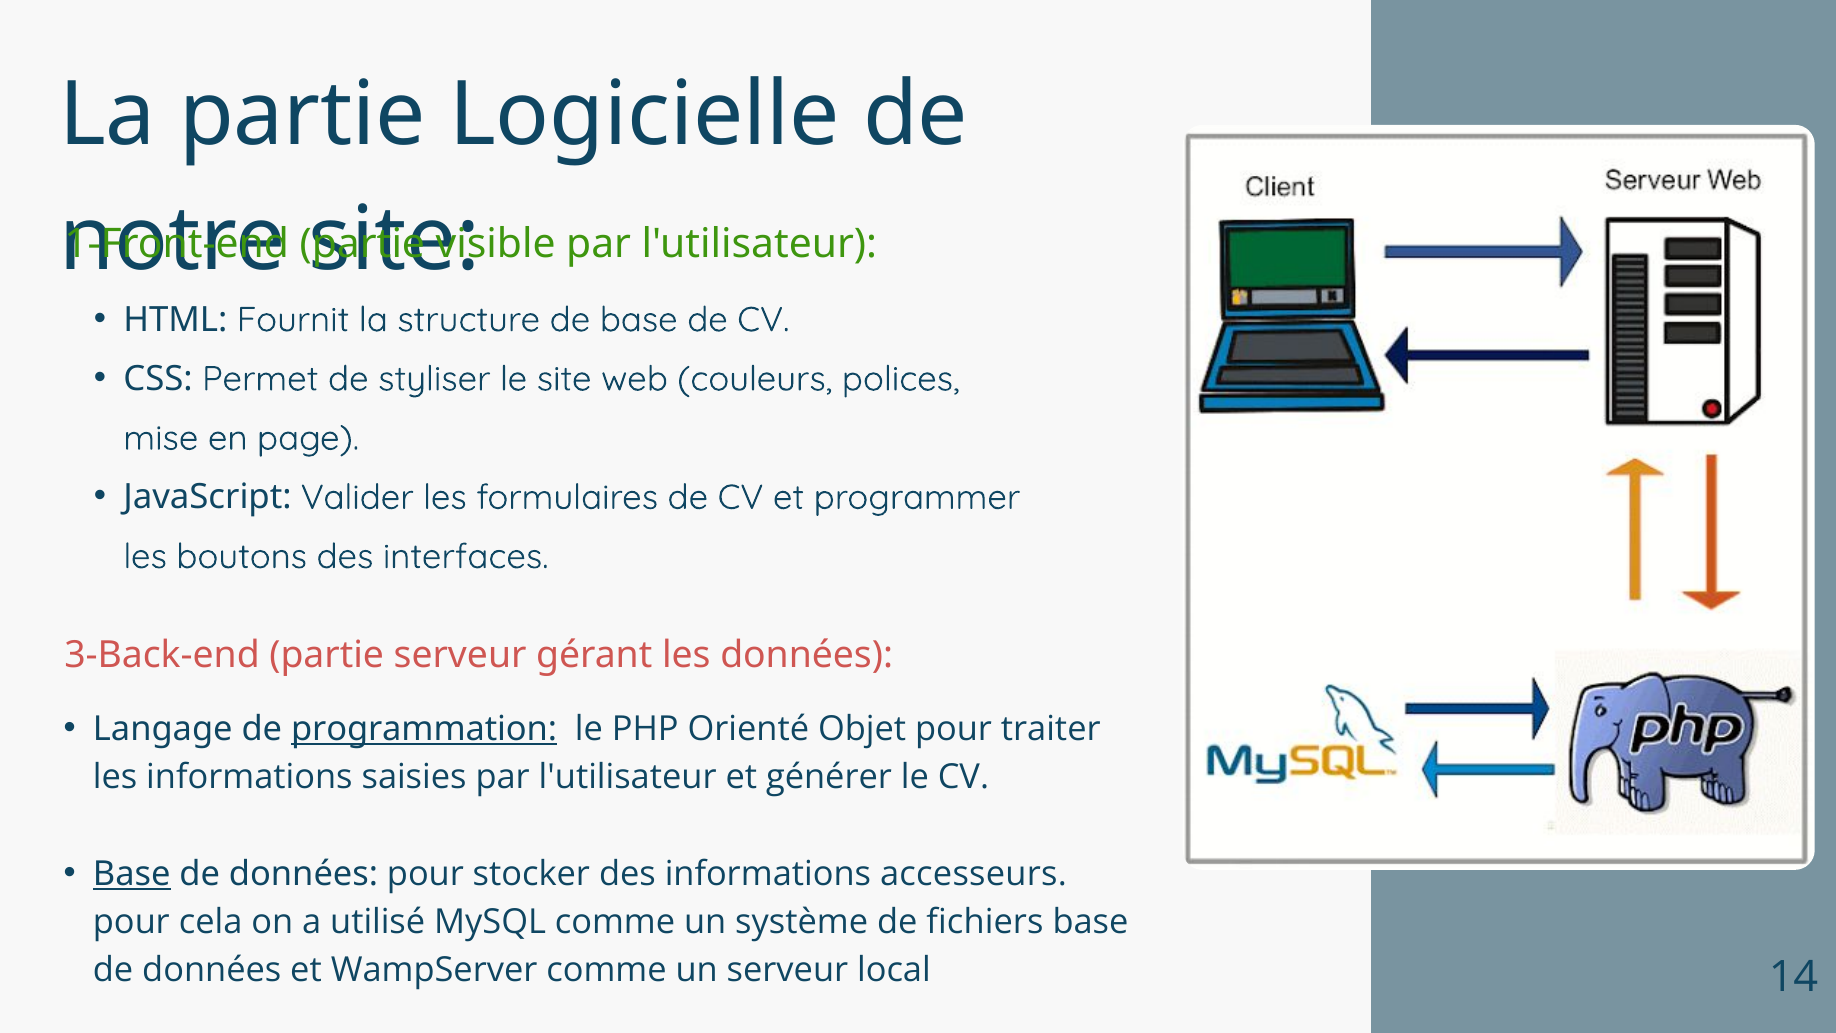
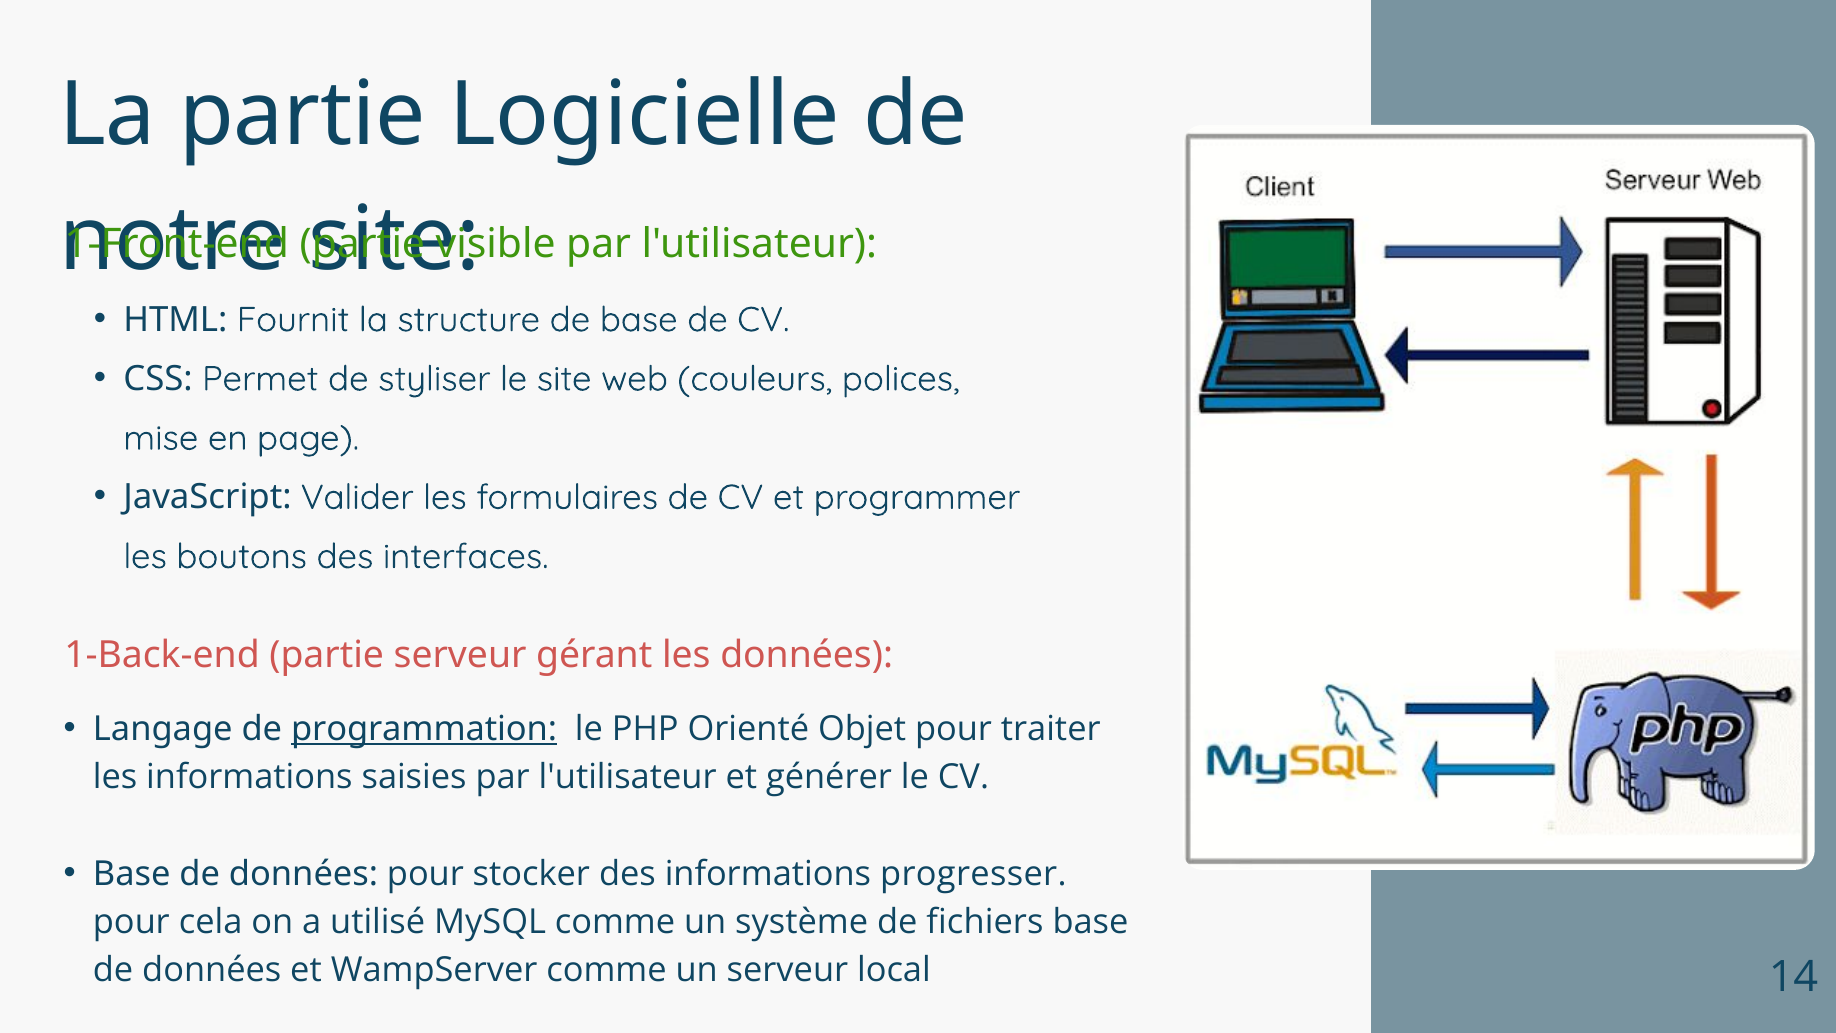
3-Back-end: 3-Back-end -> 1-Back-end
Base at (132, 874) underline: present -> none
accesseurs: accesseurs -> progresser
